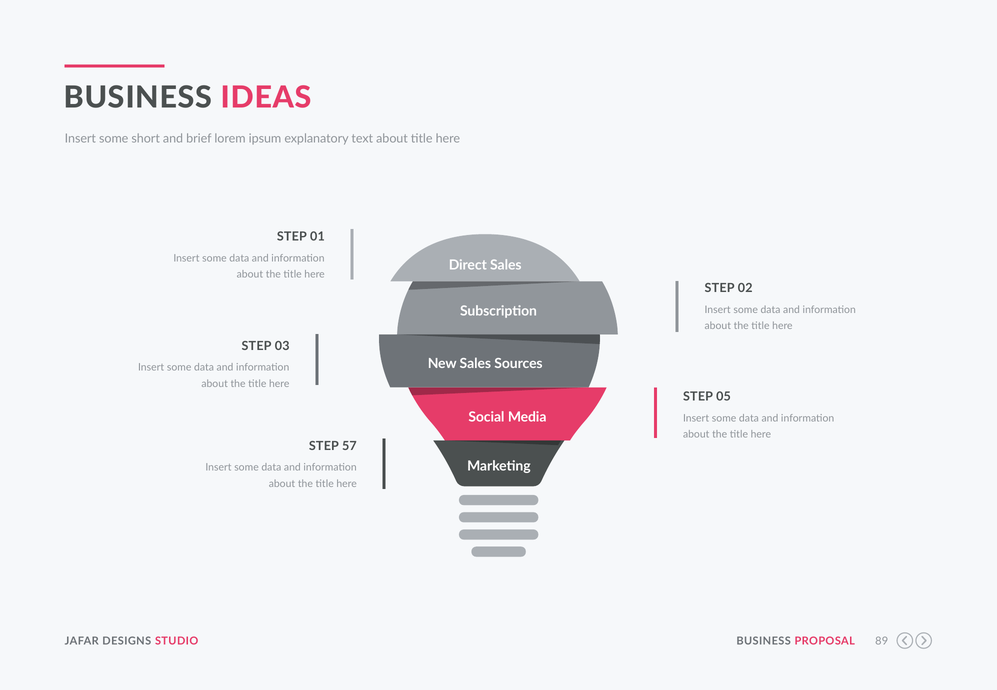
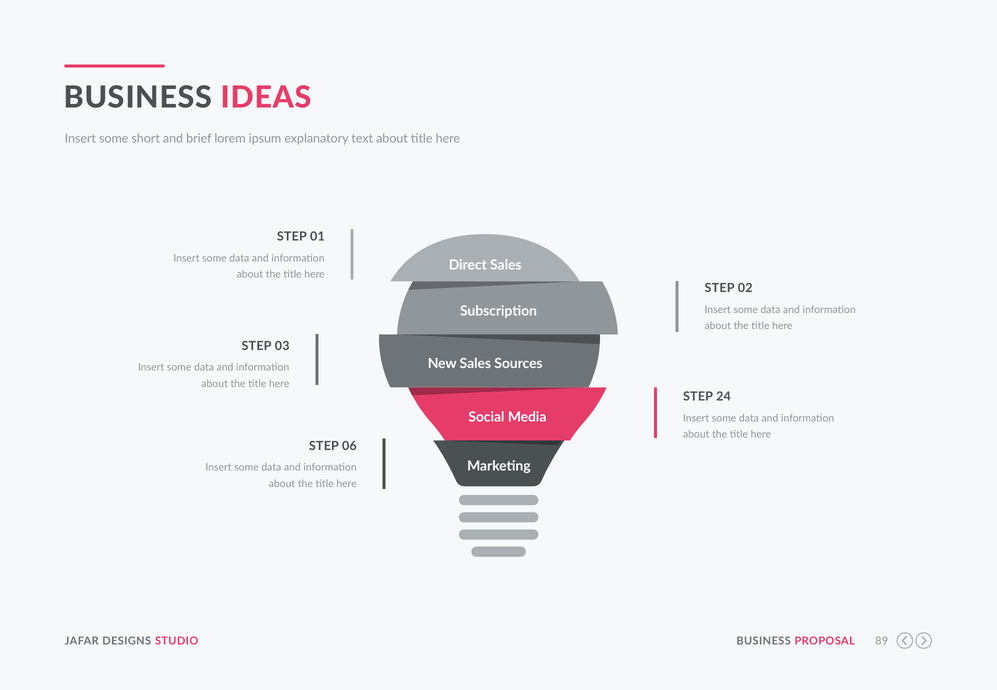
05: 05 -> 24
57: 57 -> 06
